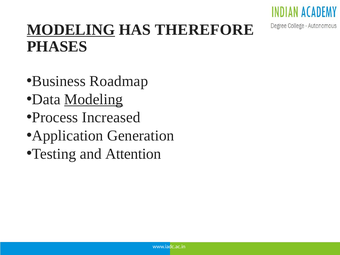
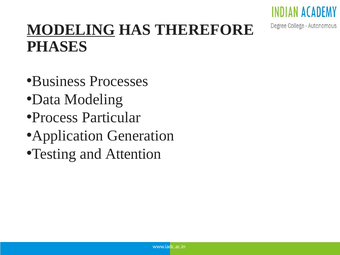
Roadmap: Roadmap -> Processes
Modeling at (94, 99) underline: present -> none
Increased: Increased -> Particular
